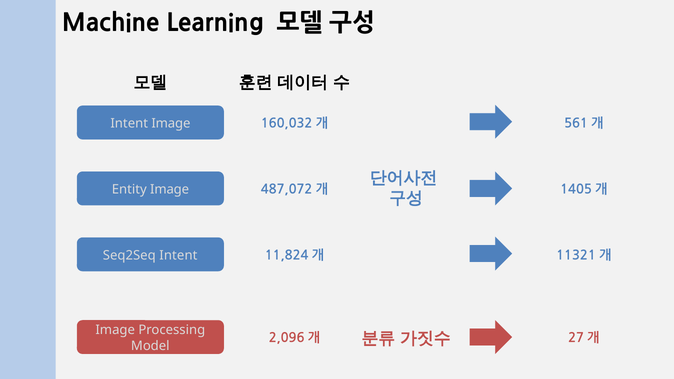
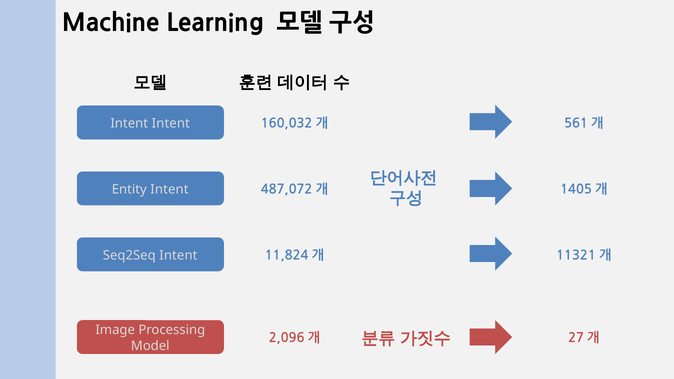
Image at (171, 123): Image -> Intent
Entity Image: Image -> Intent
